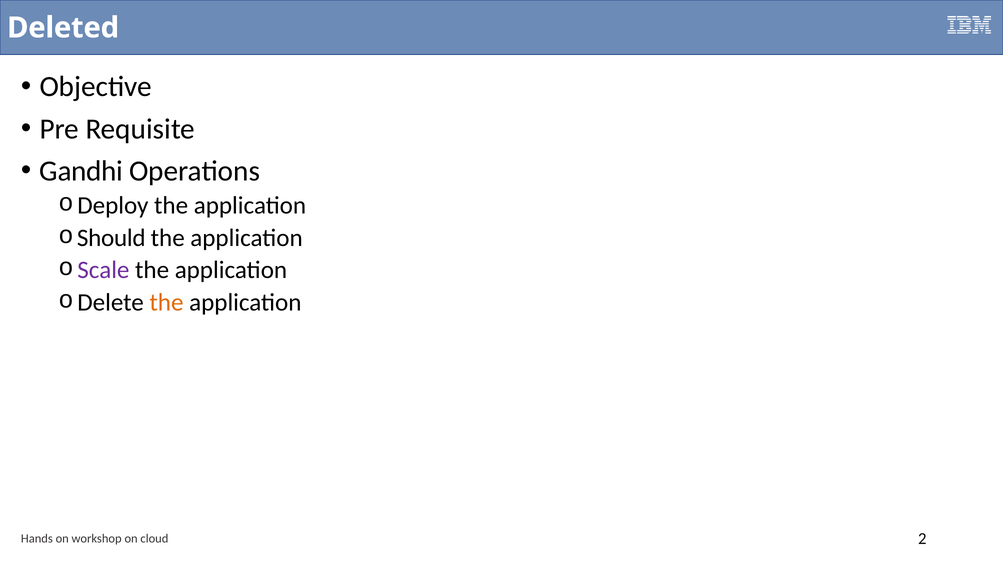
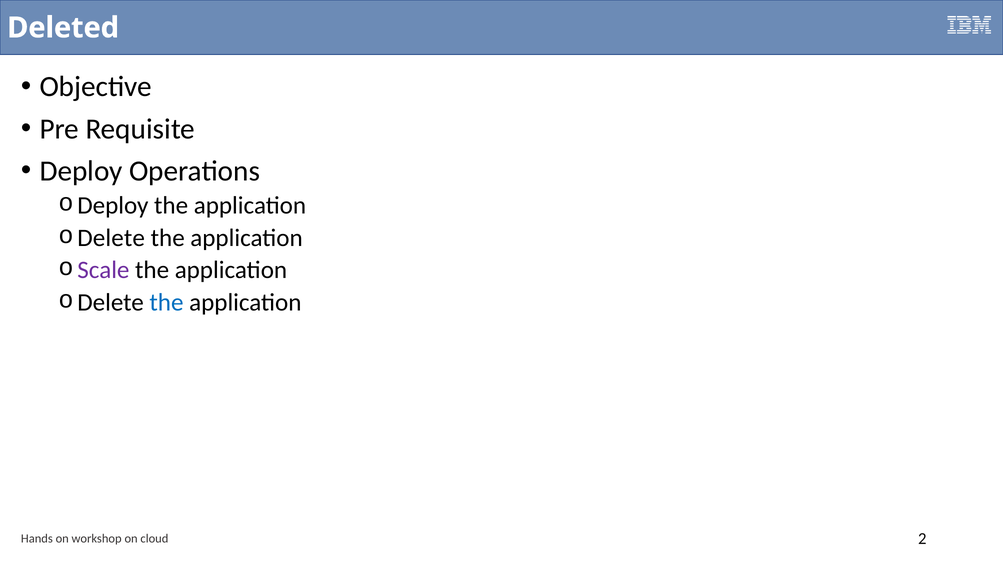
Gandhi at (81, 171): Gandhi -> Deploy
Should at (111, 238): Should -> Delete
the at (166, 302) colour: orange -> blue
